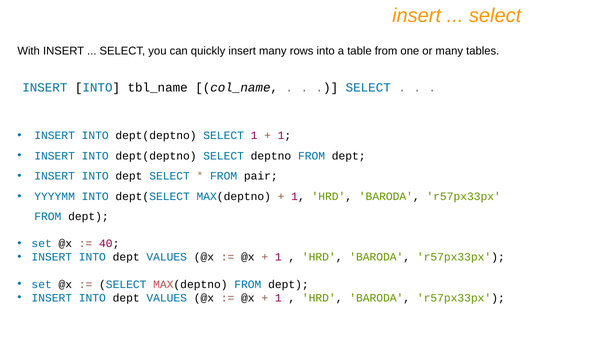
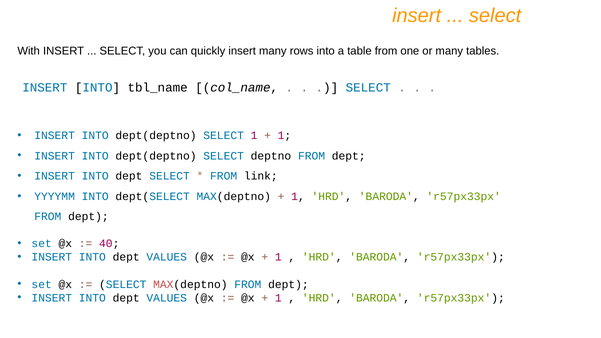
pair: pair -> link
